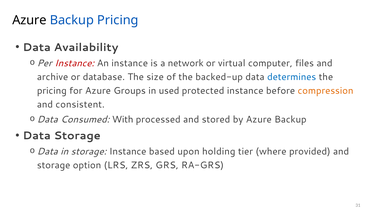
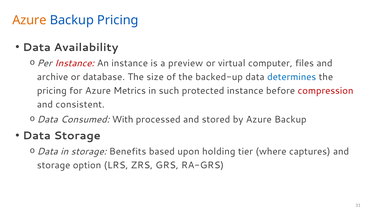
Azure at (29, 20) colour: black -> orange
network: network -> preview
Groups: Groups -> Metrics
used: used -> such
compression colour: orange -> red
storage Instance: Instance -> Benefits
provided: provided -> captures
